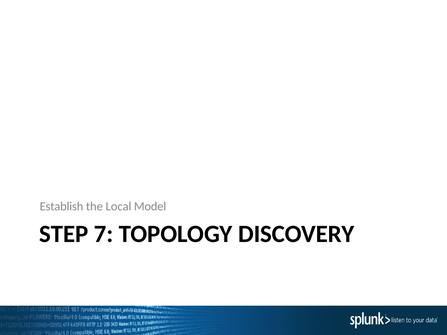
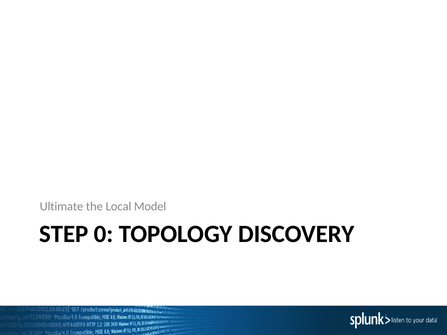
Establish: Establish -> Ultimate
7: 7 -> 0
